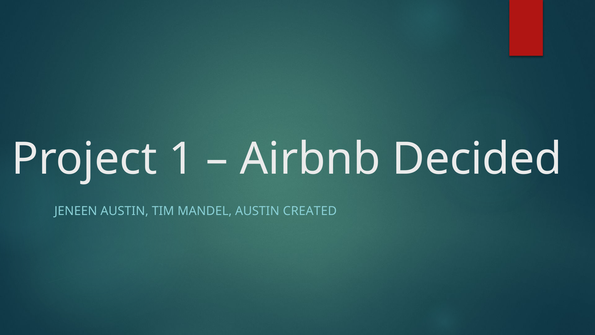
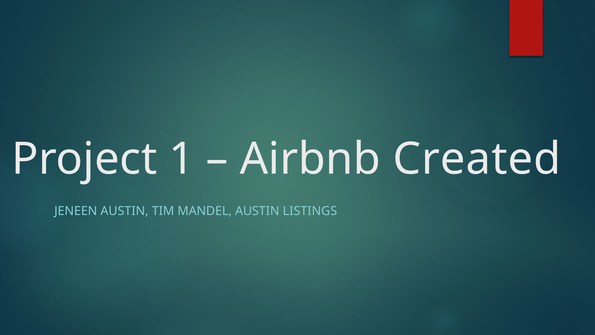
Decided: Decided -> Created
CREATED: CREATED -> LISTINGS
